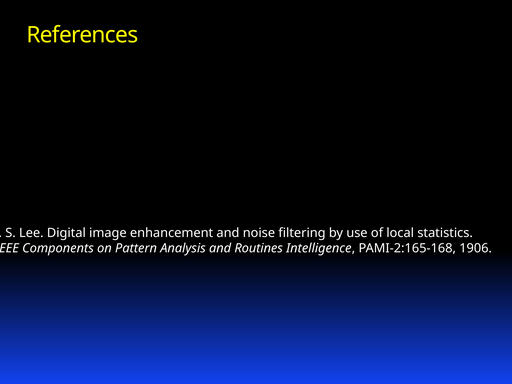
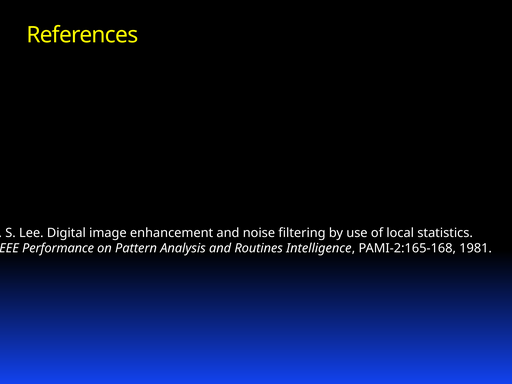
Components: Components -> Performance
1906: 1906 -> 1981
